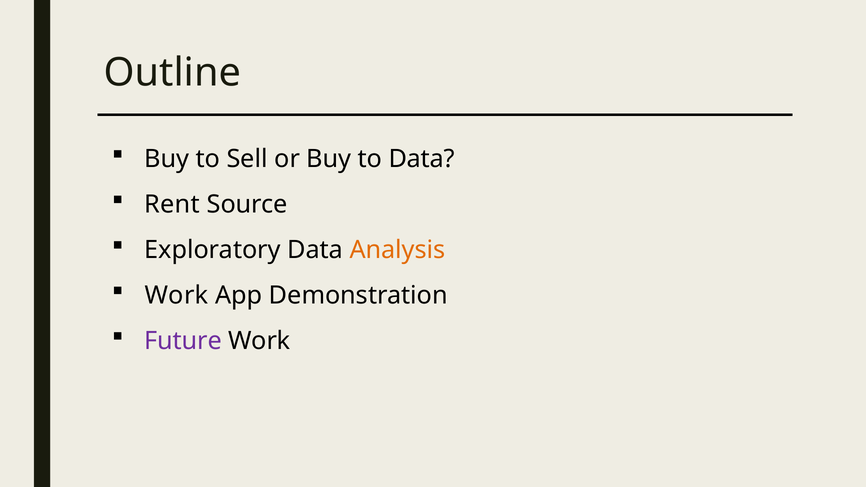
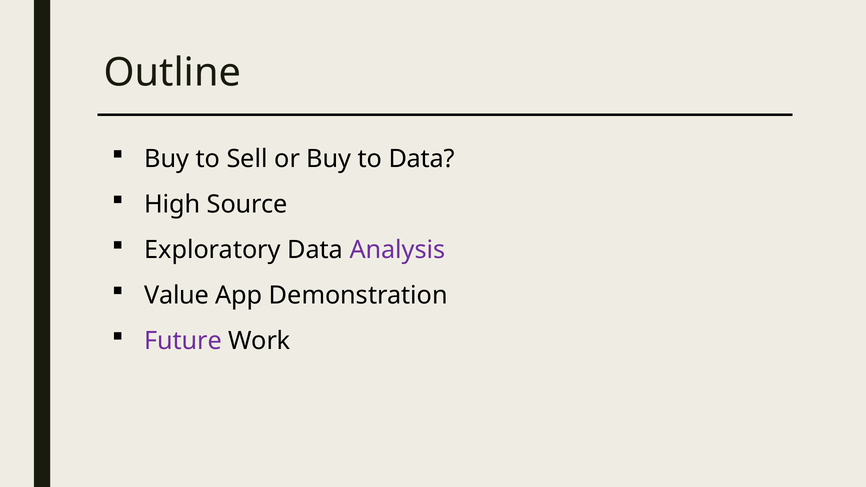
Rent: Rent -> High
Analysis colour: orange -> purple
Work at (176, 296): Work -> Value
